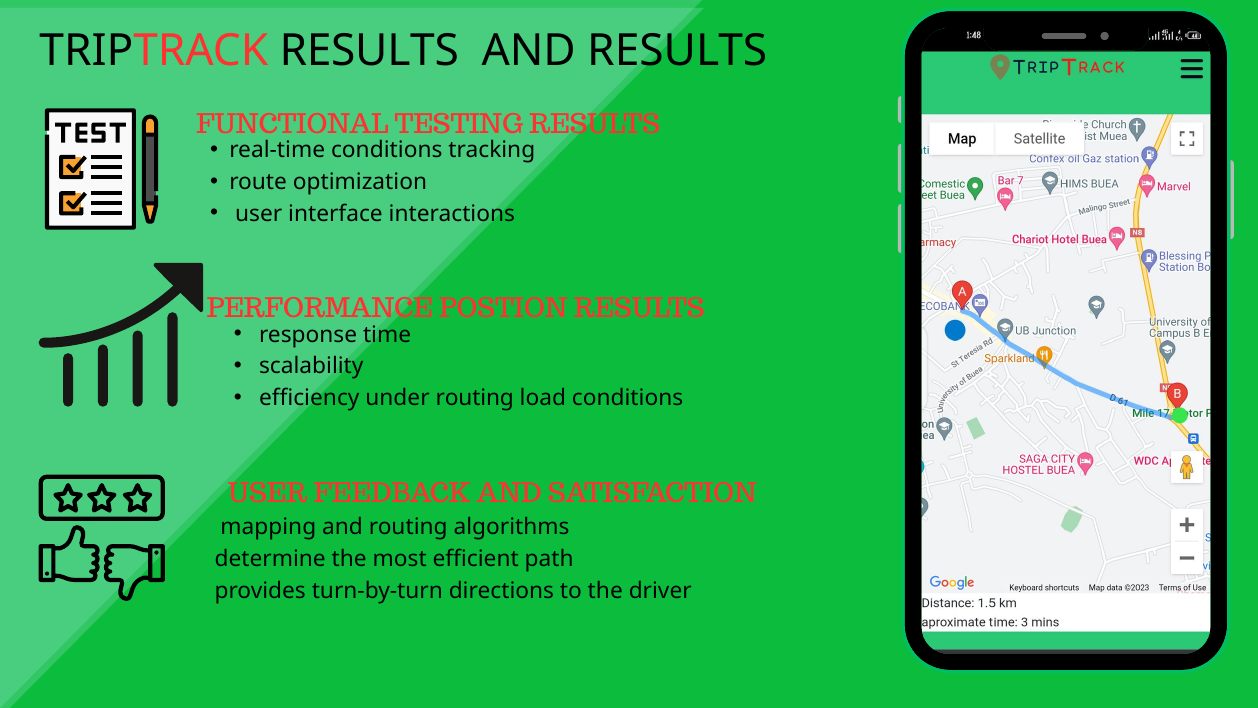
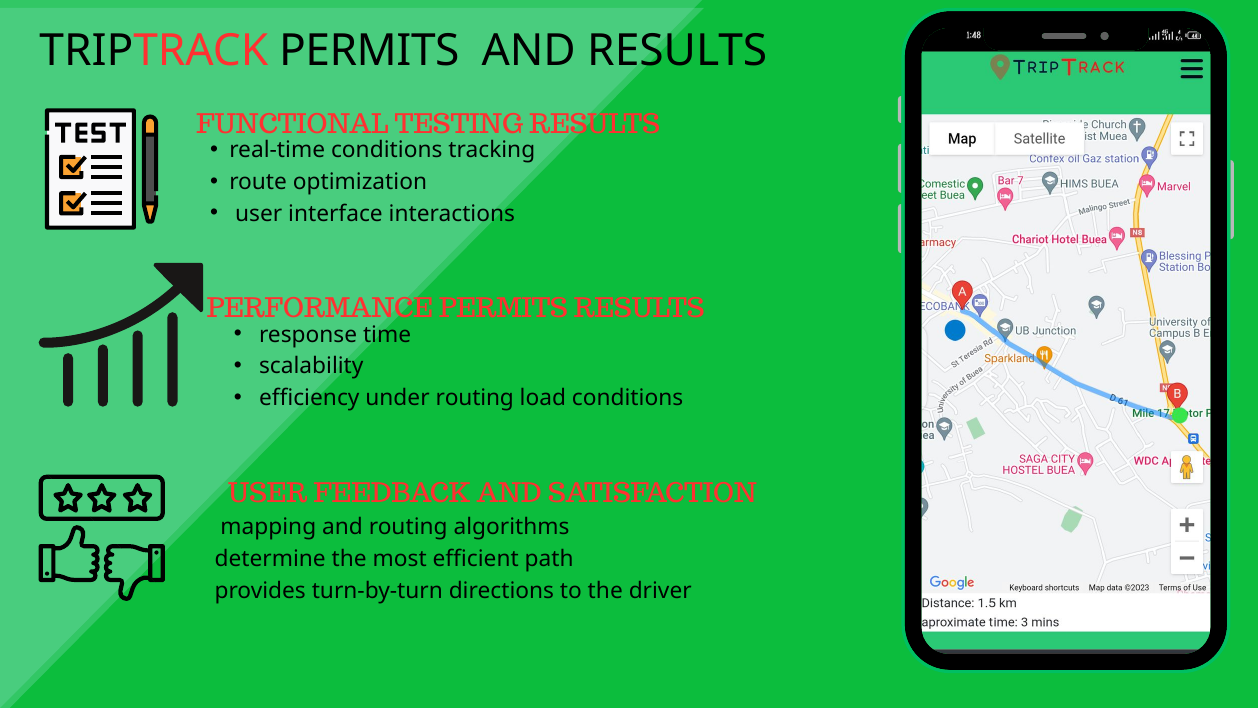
TRIPTRACK RESULTS: RESULTS -> PERMITS
PERFORMANCE POSTION: POSTION -> PERMITS
